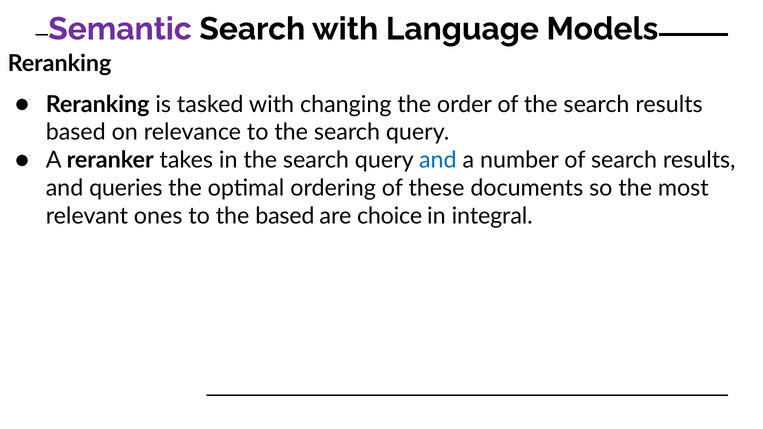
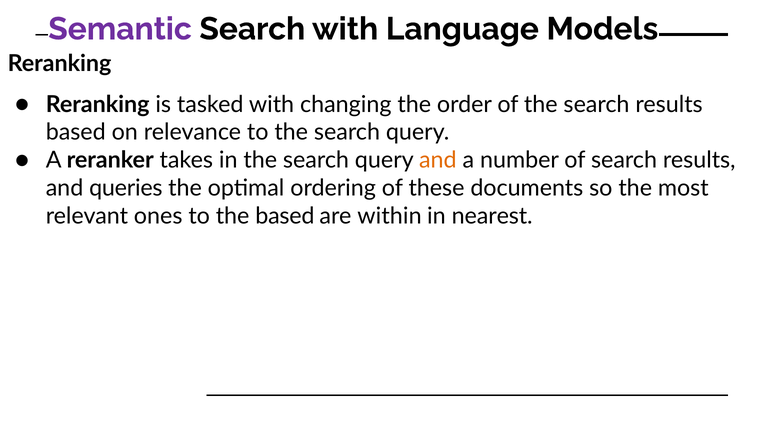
and at (438, 160) colour: blue -> orange
choice: choice -> within
integral: integral -> nearest
